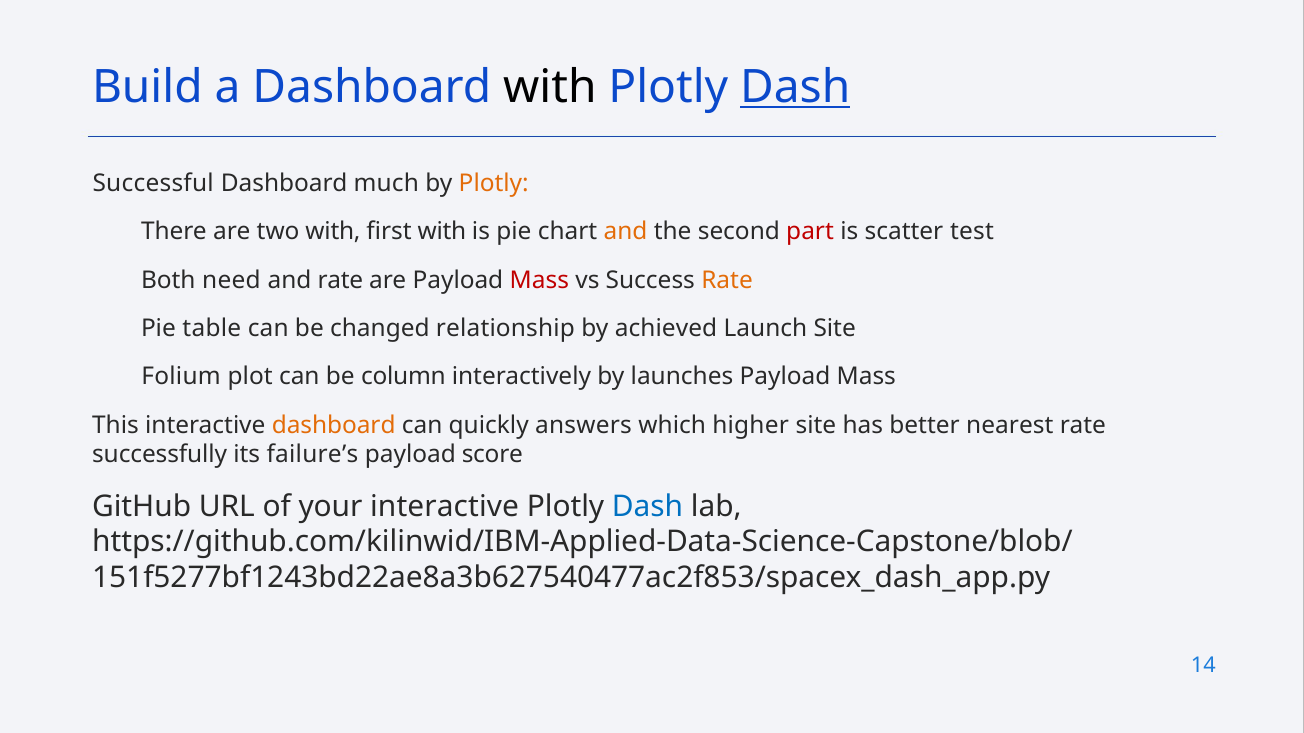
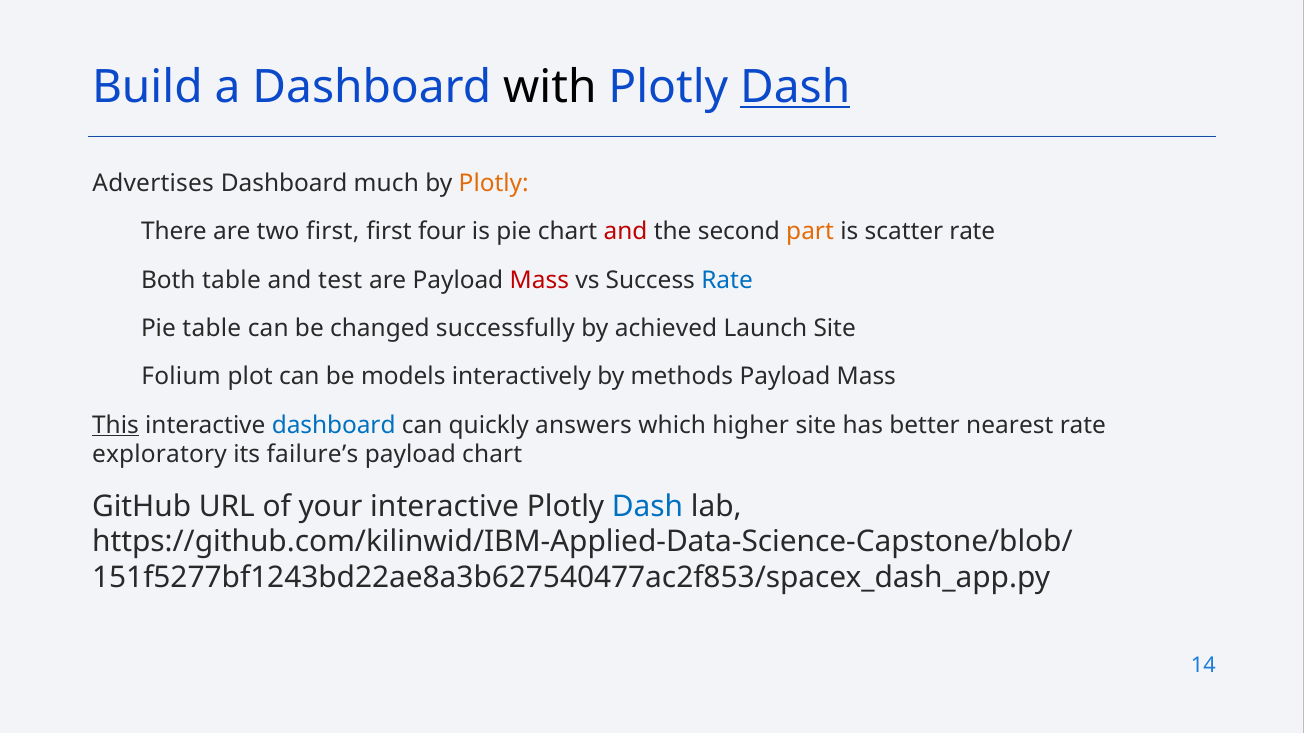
Successful: Successful -> Advertises
two with: with -> first
first with: with -> four
and at (625, 232) colour: orange -> red
part colour: red -> orange
scatter test: test -> rate
Both need: need -> table
and rate: rate -> test
Rate at (727, 280) colour: orange -> blue
relationship: relationship -> successfully
column: column -> models
launches: launches -> methods
This underline: none -> present
dashboard at (334, 425) colour: orange -> blue
successfully: successfully -> exploratory
payload score: score -> chart
